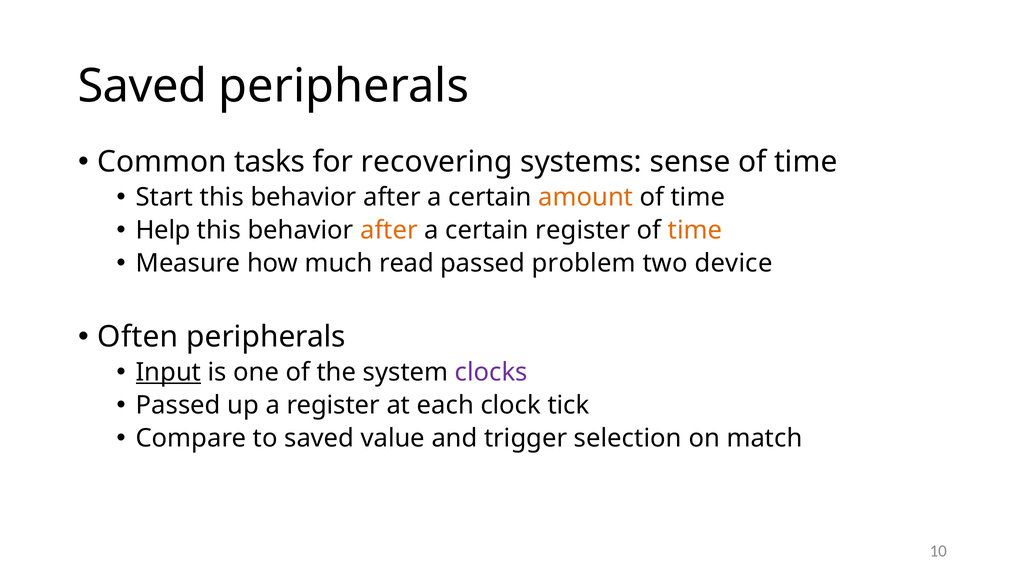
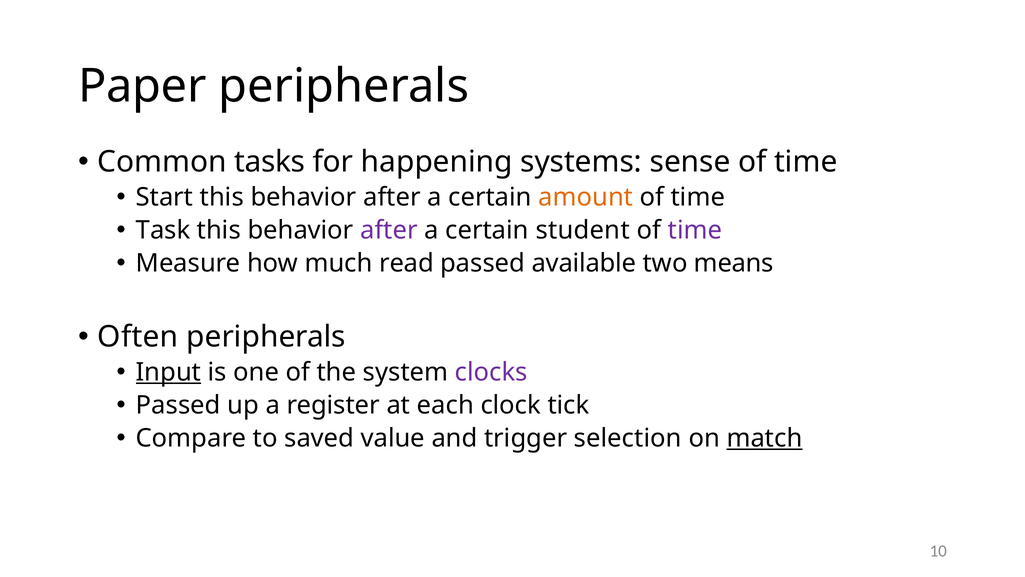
Saved at (142, 86): Saved -> Paper
recovering: recovering -> happening
Help: Help -> Task
after at (389, 230) colour: orange -> purple
certain register: register -> student
time at (695, 230) colour: orange -> purple
problem: problem -> available
device: device -> means
match underline: none -> present
